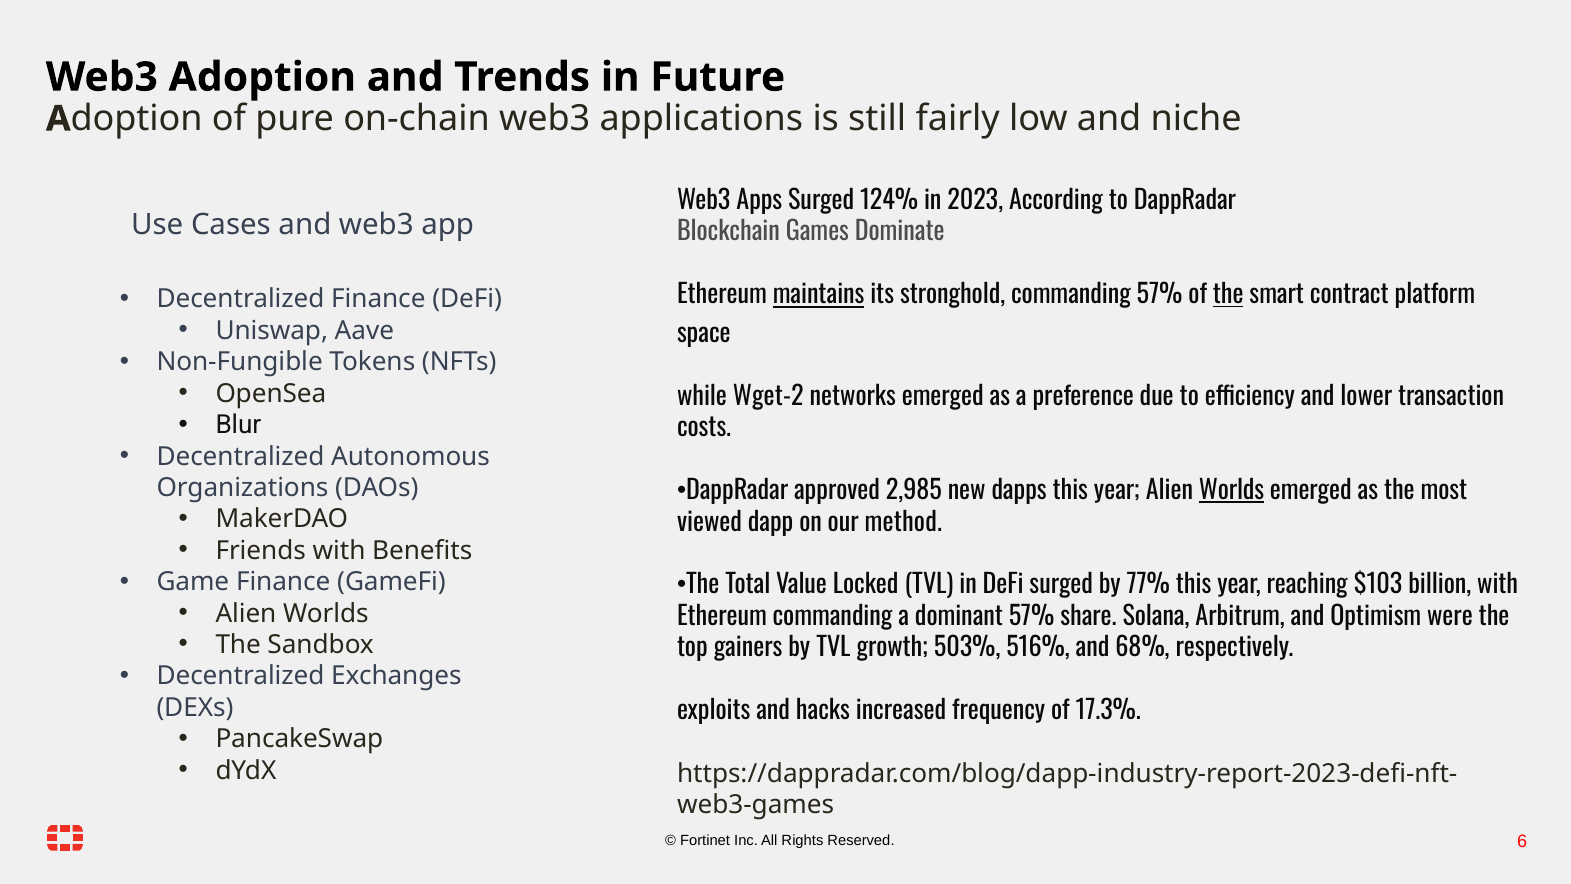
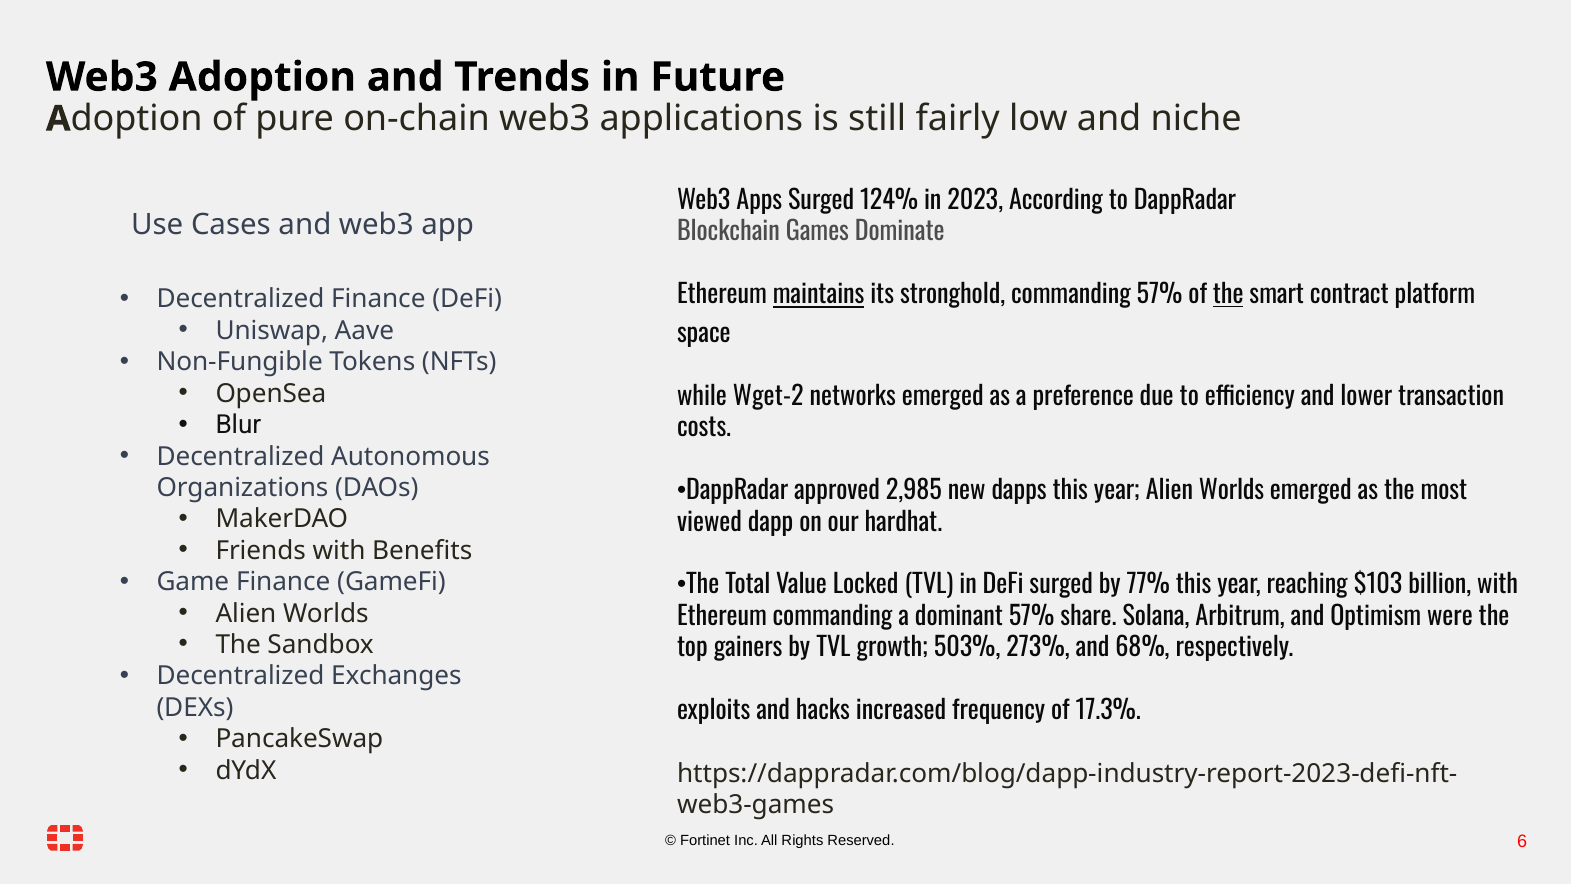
Worlds at (1232, 491) underline: present -> none
method: method -> hardhat
516%: 516% -> 273%
